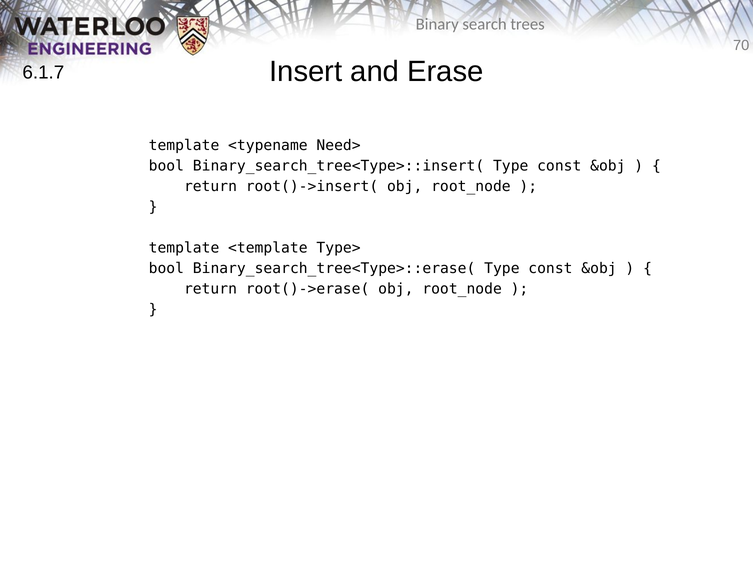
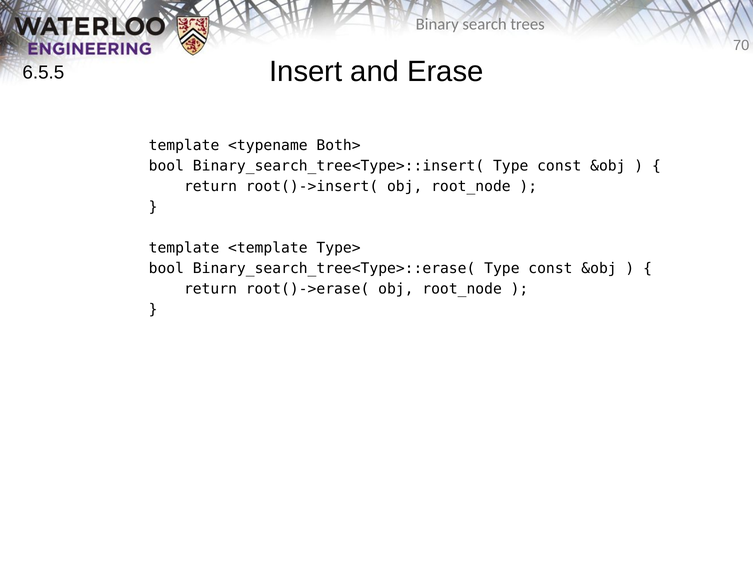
6.1.7: 6.1.7 -> 6.5.5
Need>: Need> -> Both>
